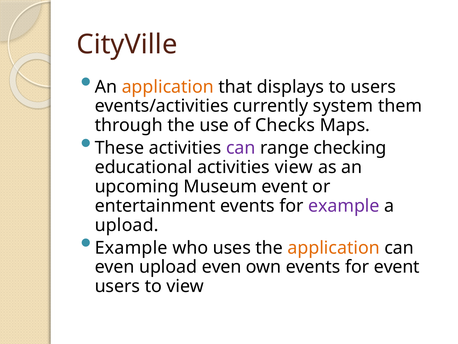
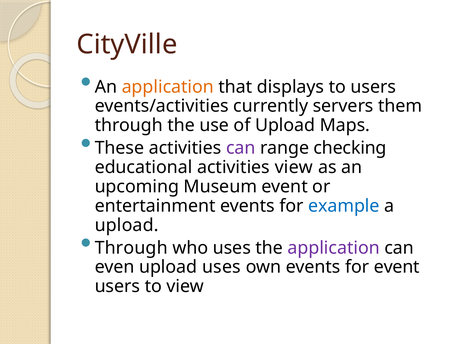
system: system -> servers
of Checks: Checks -> Upload
example at (344, 206) colour: purple -> blue
Example at (131, 247): Example -> Through
application at (334, 247) colour: orange -> purple
upload even: even -> uses
